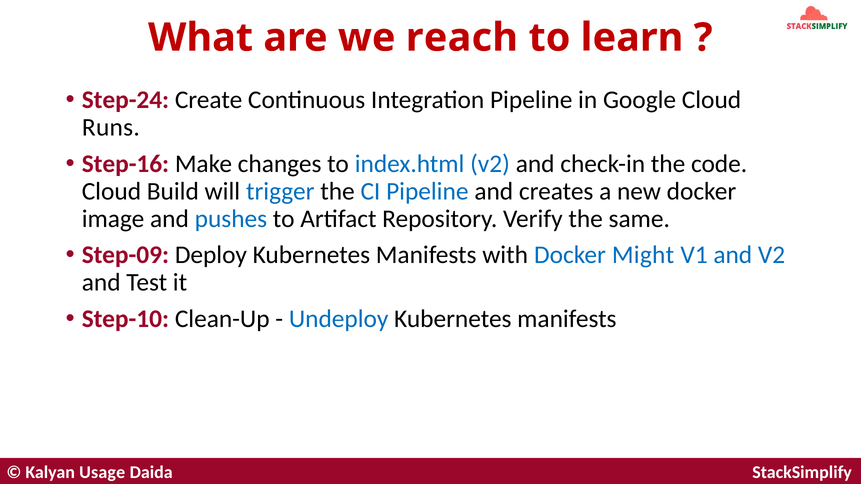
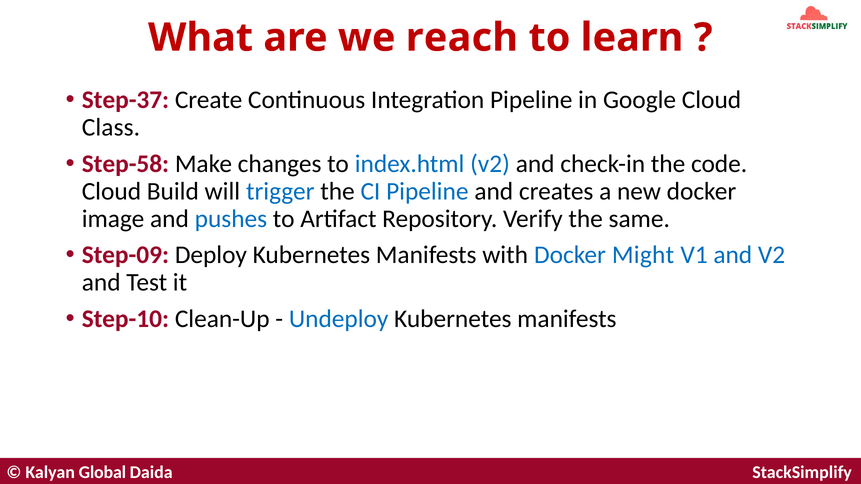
Step-24: Step-24 -> Step-37
Runs: Runs -> Class
Step-16: Step-16 -> Step-58
Usage: Usage -> Global
